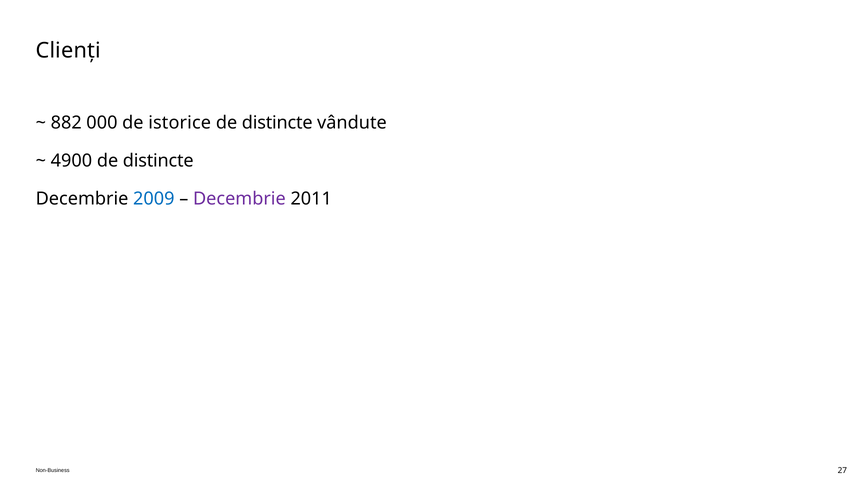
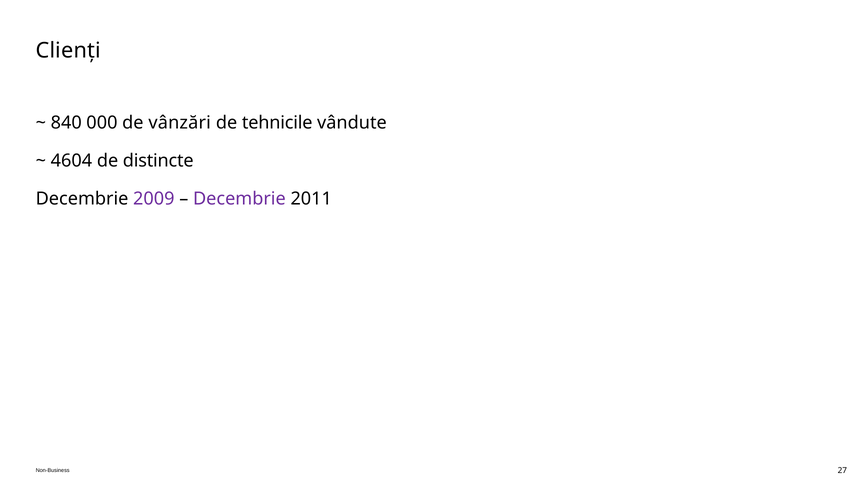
882: 882 -> 840
istorice: istorice -> vânzări
distincte at (277, 123): distincte -> tehnicile
4900: 4900 -> 4604
2009 colour: blue -> purple
